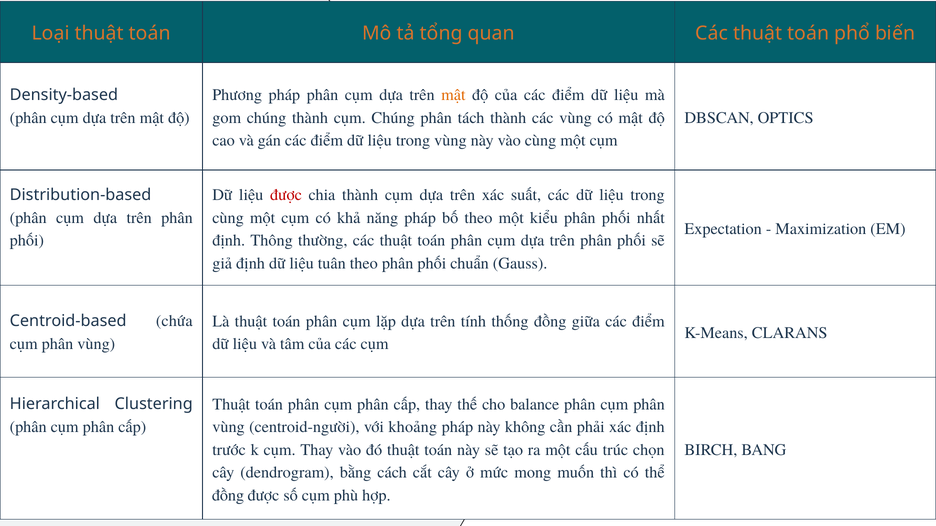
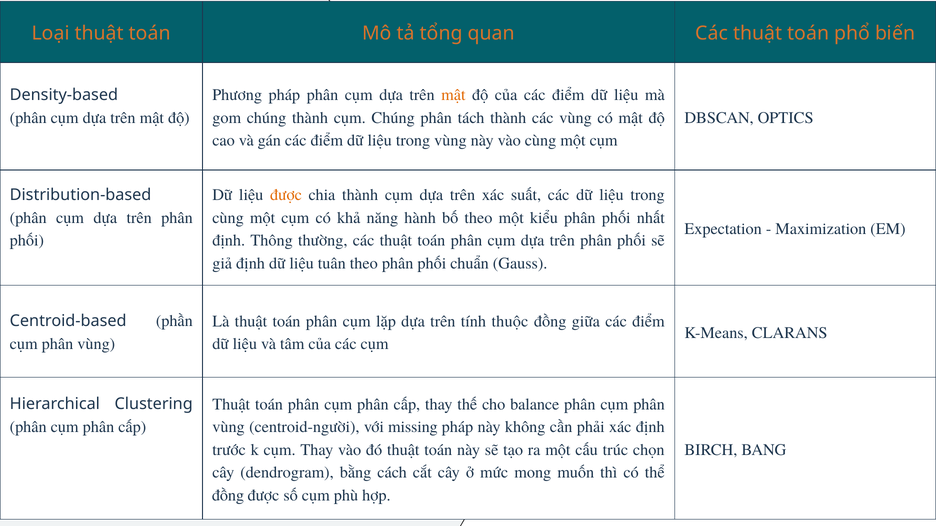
được at (286, 195) colour: red -> orange
năng pháp: pháp -> hành
thống: thống -> thuộc
chứa: chứa -> phần
khoảng: khoảng -> missing
